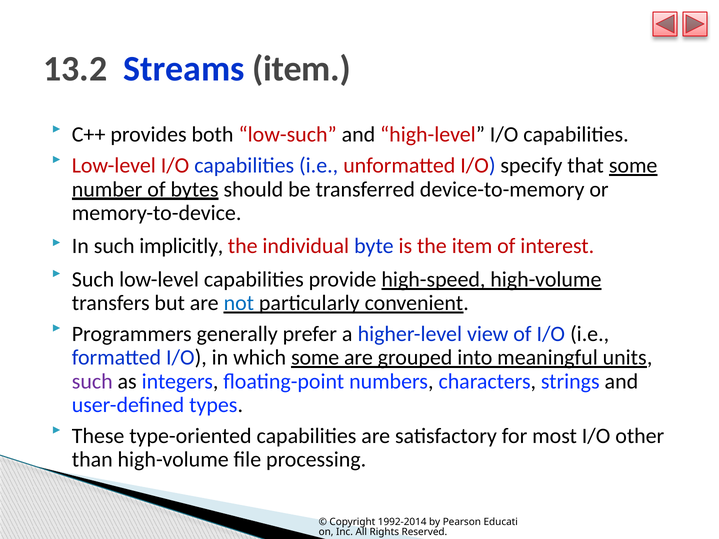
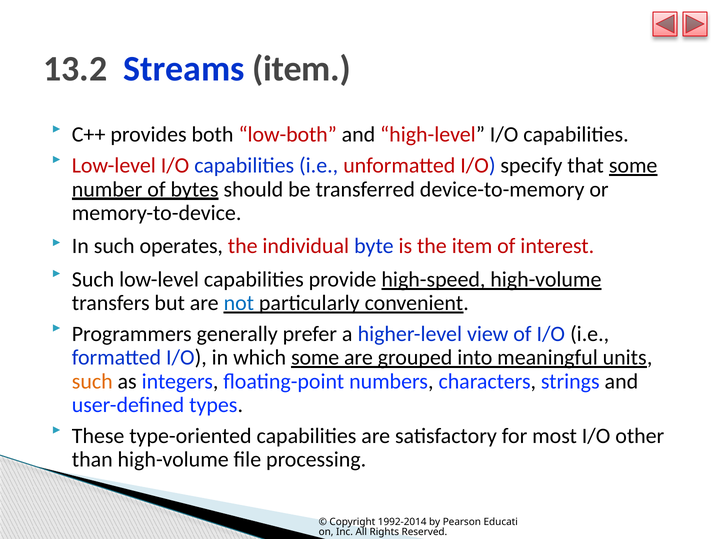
low-such: low-such -> low-both
implicitly: implicitly -> operates
such at (92, 382) colour: purple -> orange
